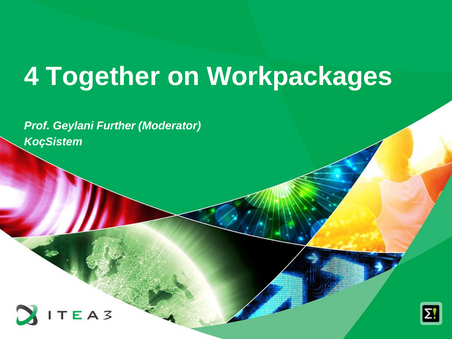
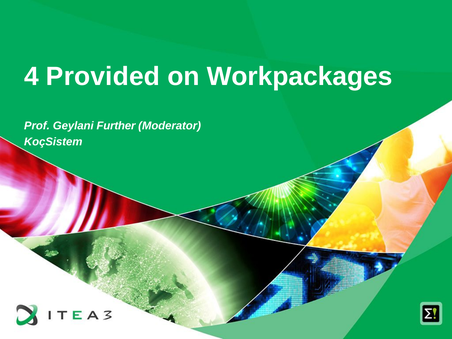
Together: Together -> Provided
